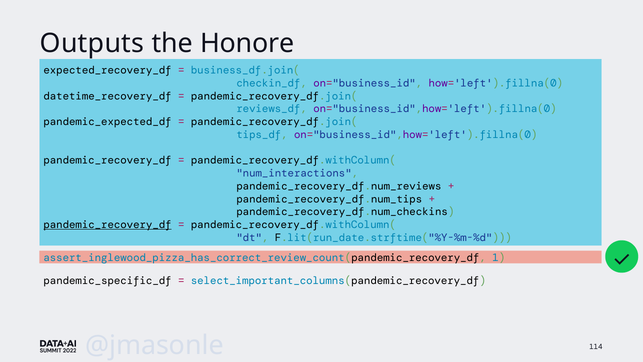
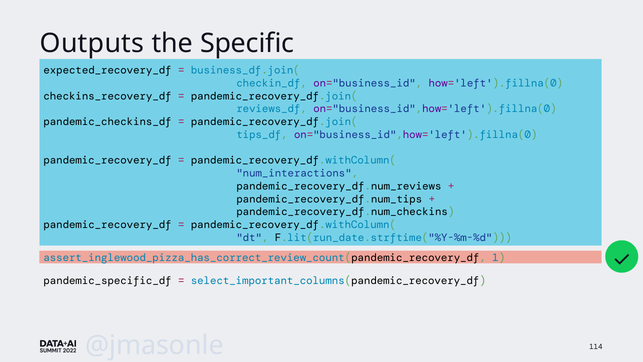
Honore: Honore -> Specific
datetime_recovery_df: datetime_recovery_df -> checkins_recovery_df
pandemic_expected_df: pandemic_expected_df -> pandemic_checkins_df
pandemic_recovery_df at (108, 225) underline: present -> none
